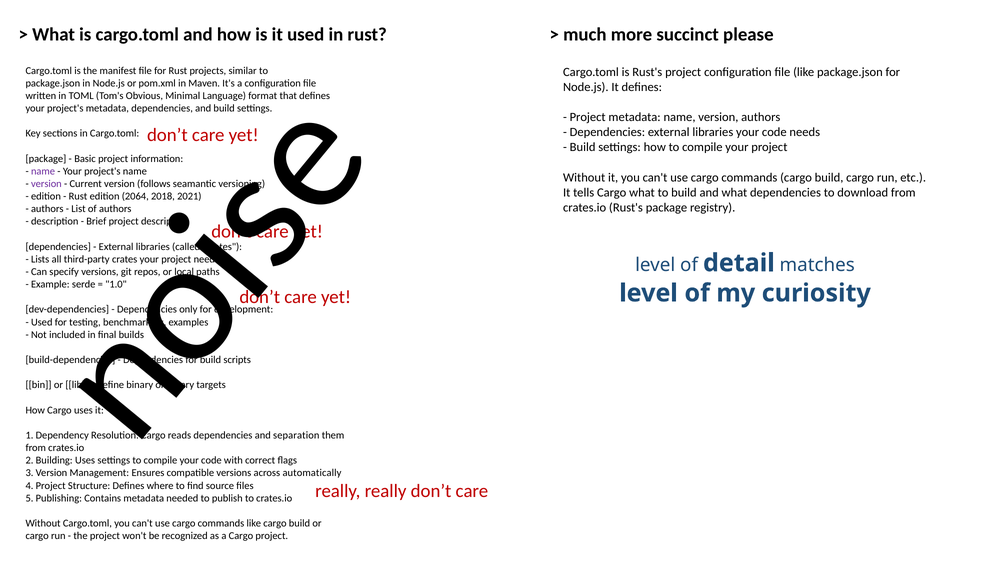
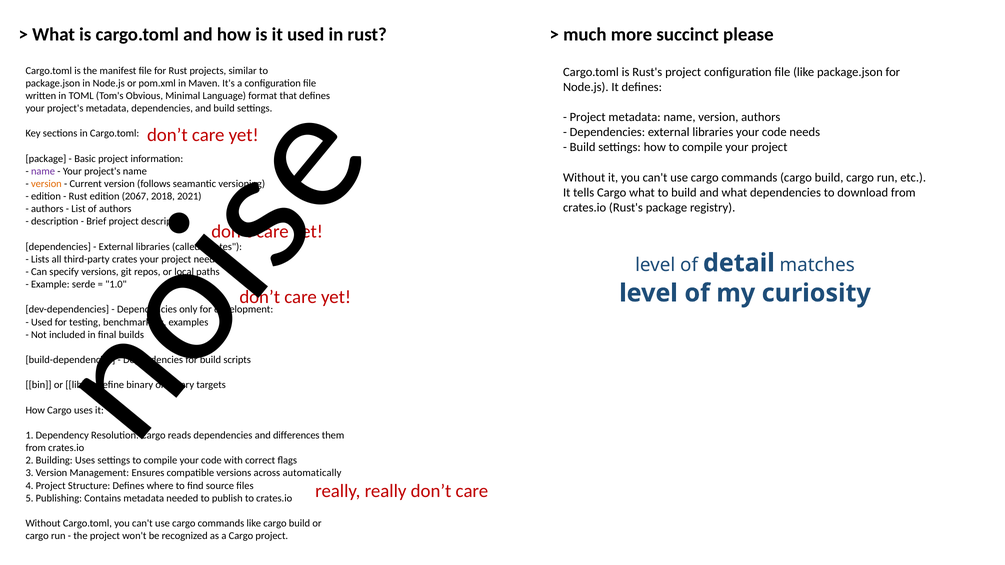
version at (46, 184) colour: purple -> orange
2064: 2064 -> 2067
separation: separation -> differences
